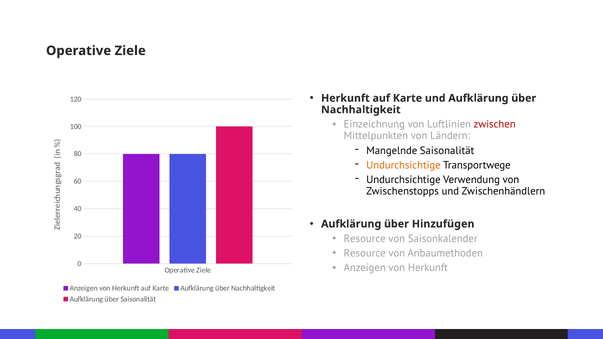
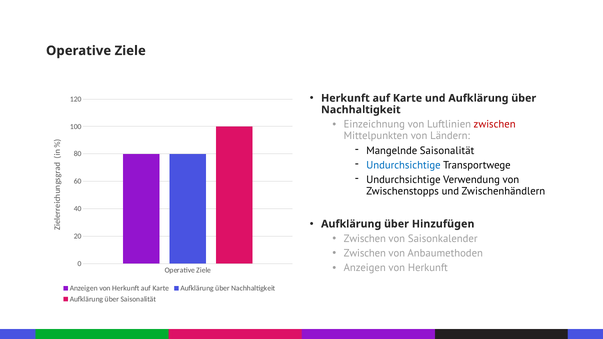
Undurchsichtige at (403, 165) colour: orange -> blue
Resource at (365, 239): Resource -> Zwischen
Resource at (365, 253): Resource -> Zwischen
